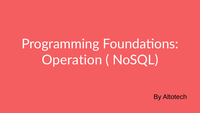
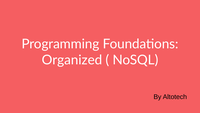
Operation: Operation -> Organized
